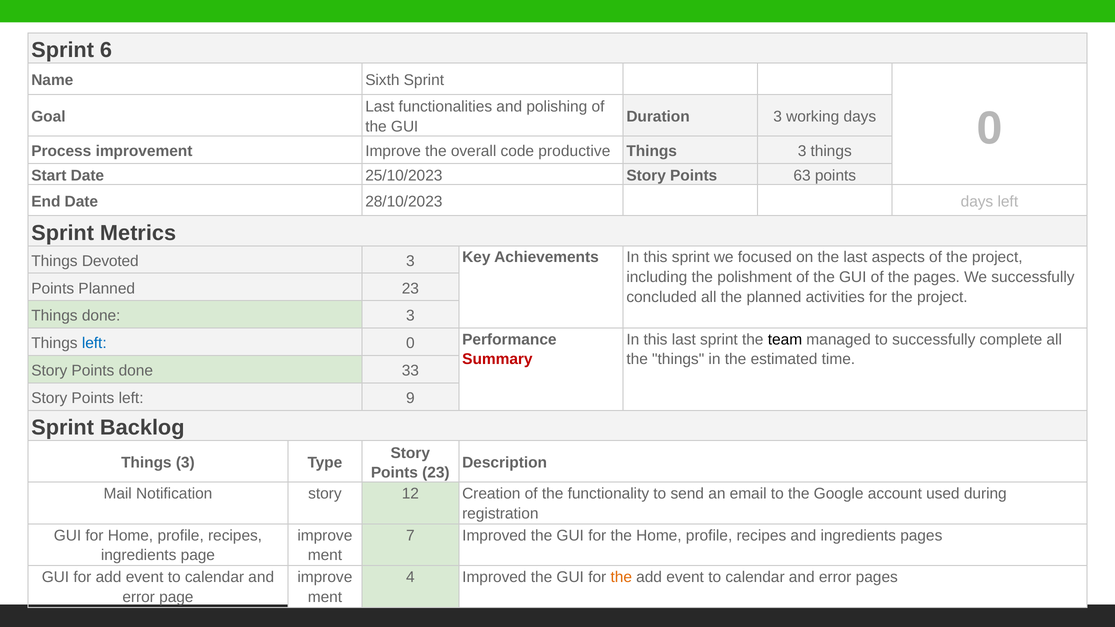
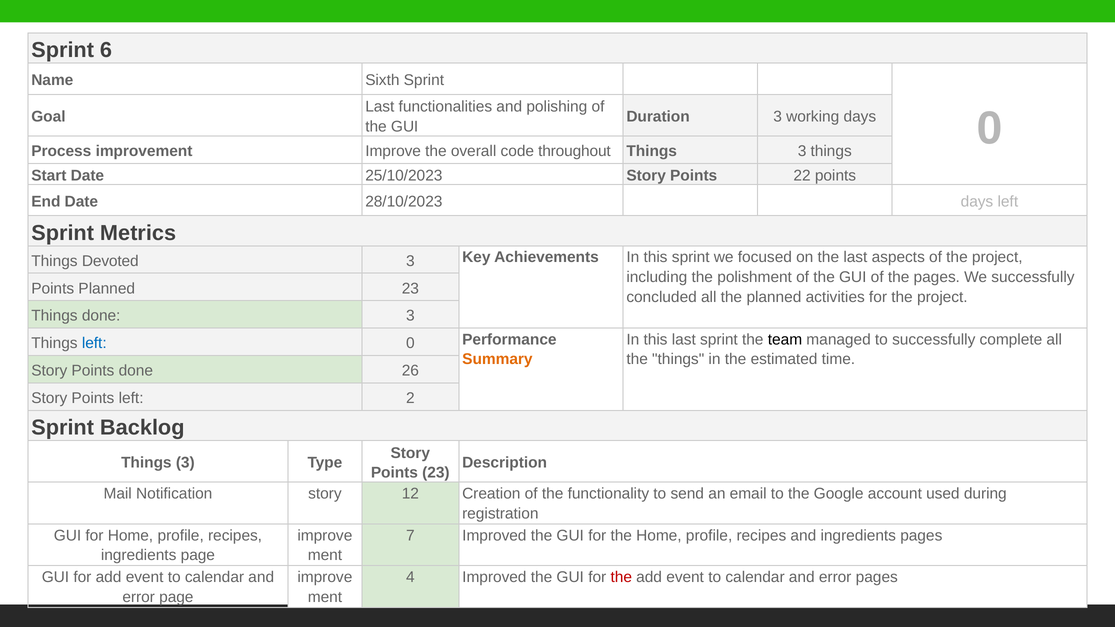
productive: productive -> throughout
63: 63 -> 22
Summary colour: red -> orange
33: 33 -> 26
9: 9 -> 2
the at (621, 577) colour: orange -> red
